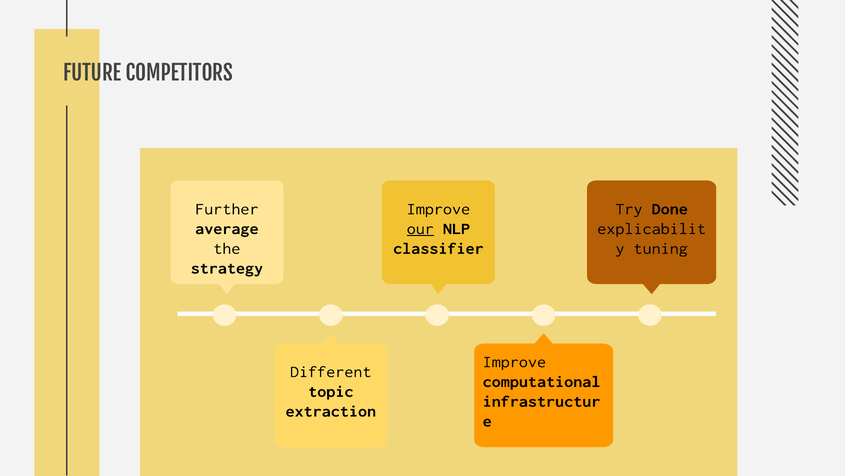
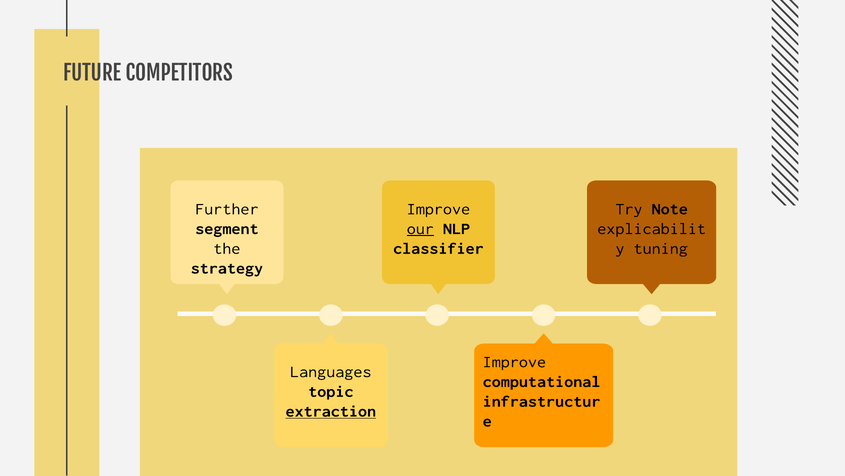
Done: Done -> Note
average: average -> segment
Different: Different -> Languages
extraction underline: none -> present
